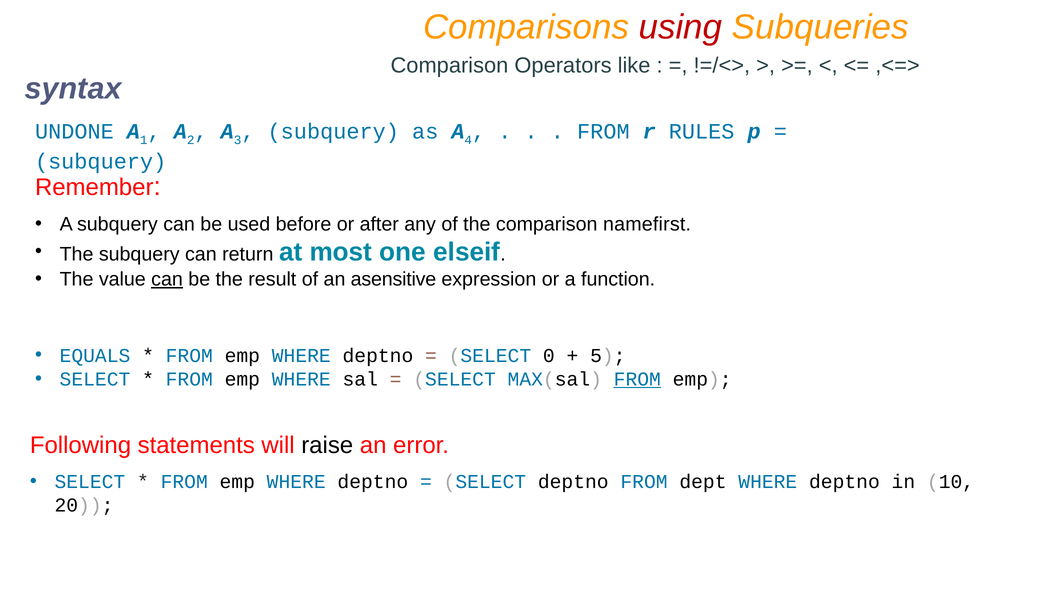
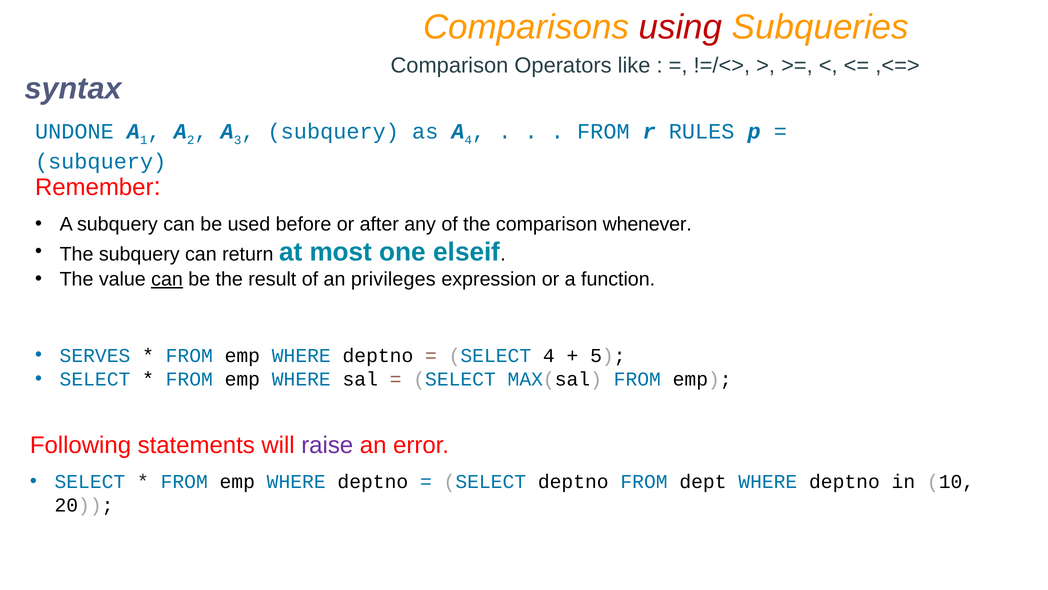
namefirst: namefirst -> whenever
asensitive: asensitive -> privileges
EQUALS: EQUALS -> SERVES
SELECT 0: 0 -> 4
FROM at (637, 379) underline: present -> none
raise colour: black -> purple
